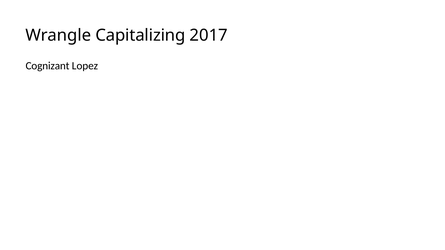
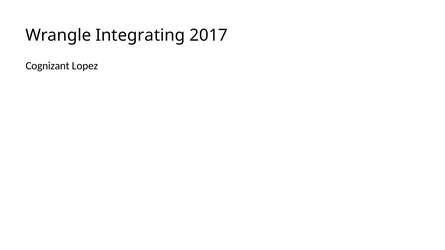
Capitalizing: Capitalizing -> Integrating
